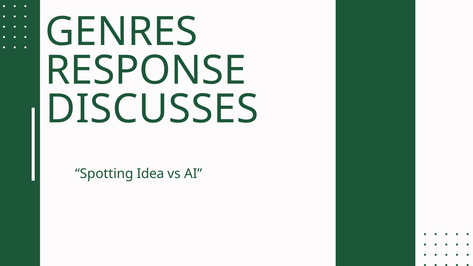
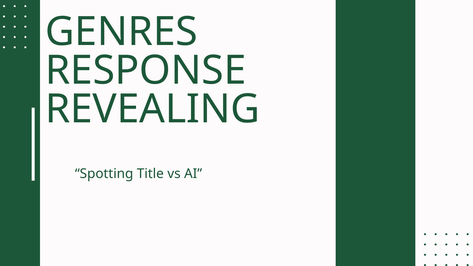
DISCUSSES: DISCUSSES -> REVEALING
Idea: Idea -> Title
